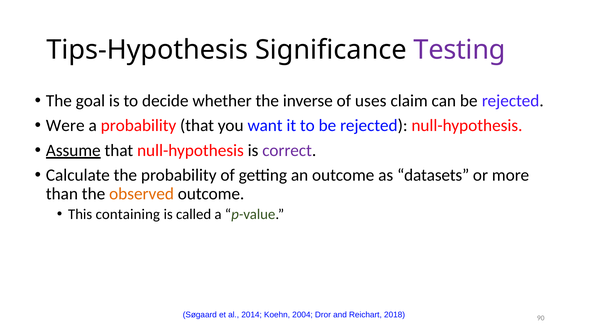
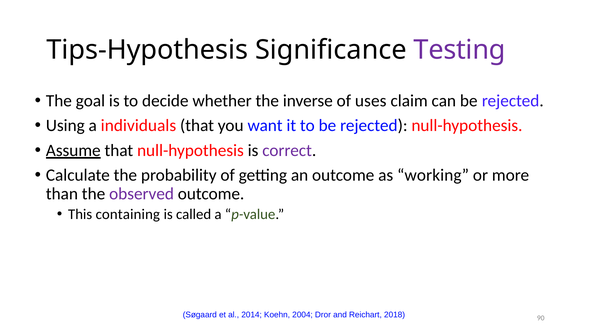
Were: Were -> Using
a probability: probability -> individuals
datasets: datasets -> working
observed colour: orange -> purple
